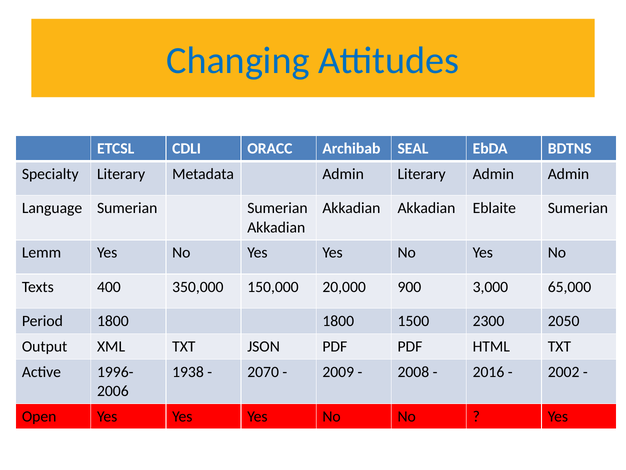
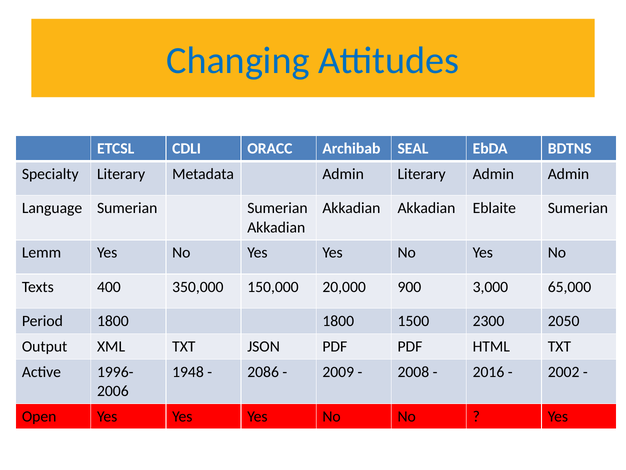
1938: 1938 -> 1948
2070: 2070 -> 2086
